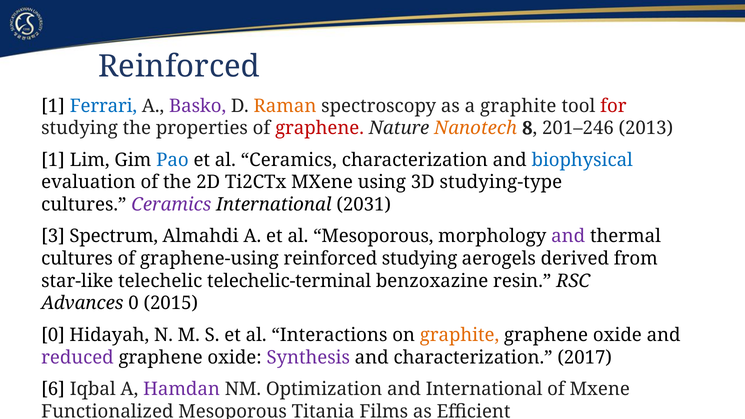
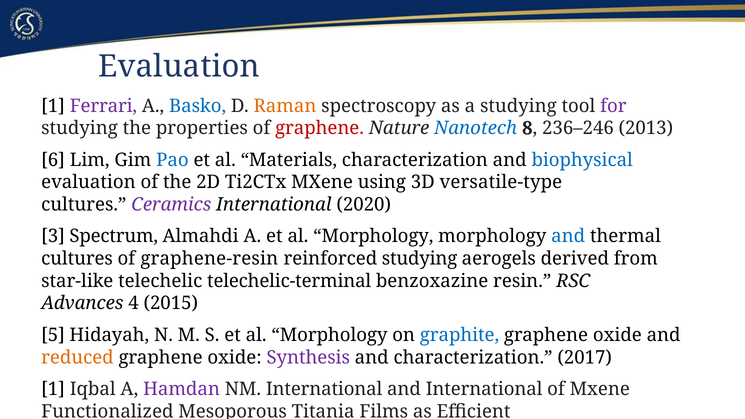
Reinforced at (179, 67): Reinforced -> Evaluation
Ferrari colour: blue -> purple
Basko colour: purple -> blue
a graphite: graphite -> studying
for colour: red -> purple
Nanotech colour: orange -> blue
201–246: 201–246 -> 236–246
1 at (53, 160): 1 -> 6
al Ceramics: Ceramics -> Materials
studying-type: studying-type -> versatile-type
2031: 2031 -> 2020
A et al Mesoporous: Mesoporous -> Morphology
and at (568, 236) colour: purple -> blue
graphene-using: graphene-using -> graphene-resin
Advances 0: 0 -> 4
0 at (53, 335): 0 -> 5
S et al Interactions: Interactions -> Morphology
graphite at (460, 335) colour: orange -> blue
reduced colour: purple -> orange
6 at (53, 389): 6 -> 1
NM Optimization: Optimization -> International
